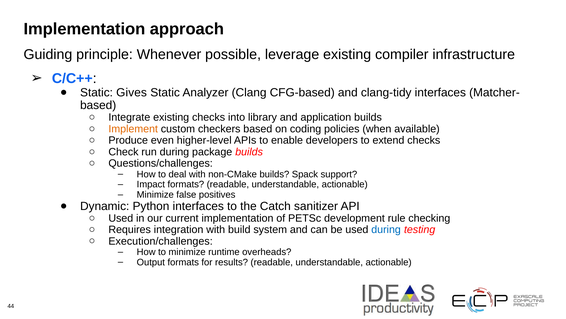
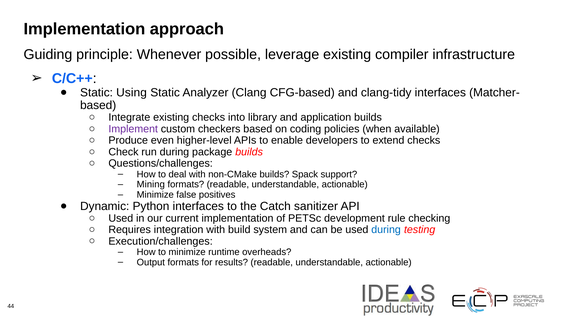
Gives: Gives -> Using
Implement colour: orange -> purple
Impact: Impact -> Mining
